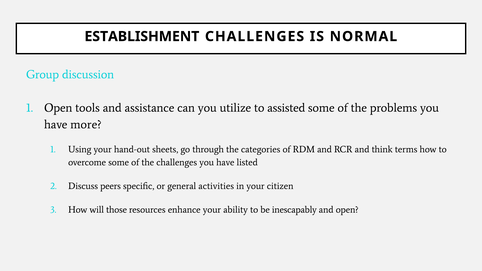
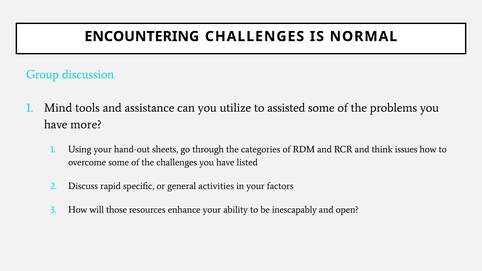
ESTABLISHMENT: ESTABLISHMENT -> ENCOUNTERING
Open at (58, 108): Open -> Mind
terms: terms -> issues
peers: peers -> rapid
citizen: citizen -> factors
